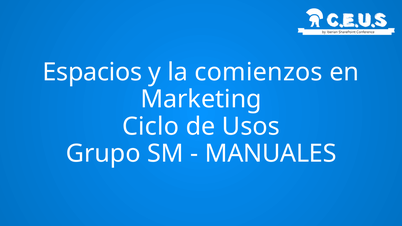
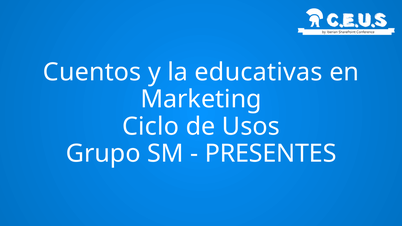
Espacios: Espacios -> Cuentos
comienzos: comienzos -> educativas
MANUALES: MANUALES -> PRESENTES
